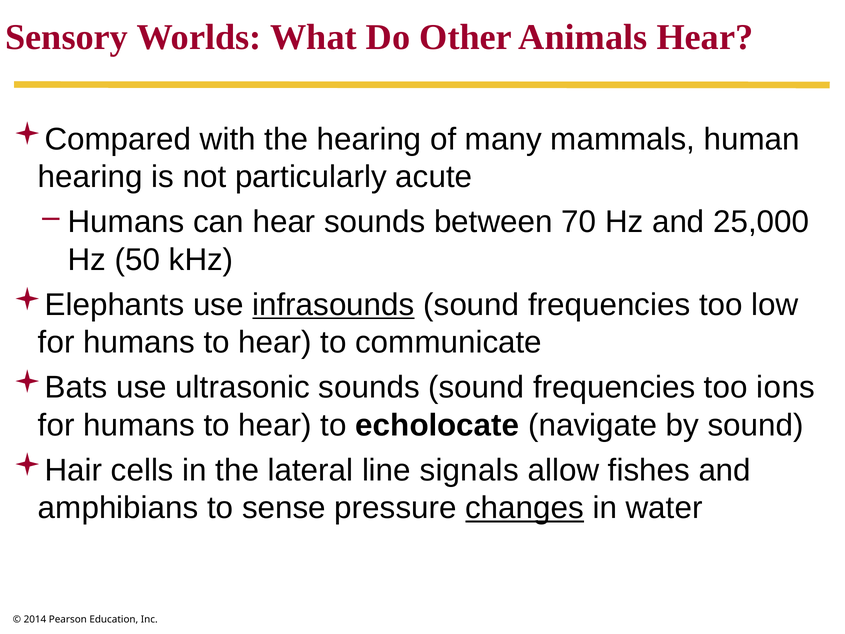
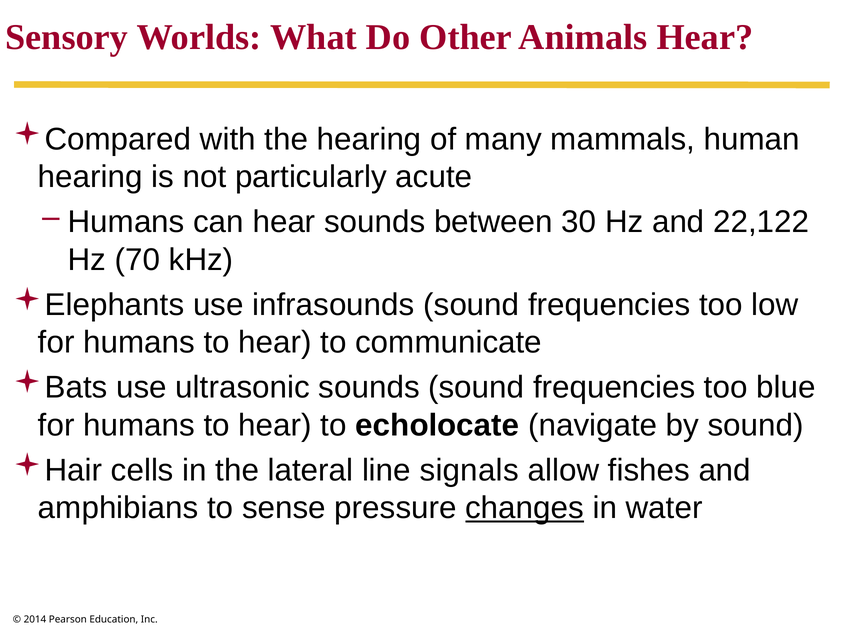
70: 70 -> 30
25,000: 25,000 -> 22,122
50: 50 -> 70
infrasounds underline: present -> none
ions: ions -> blue
